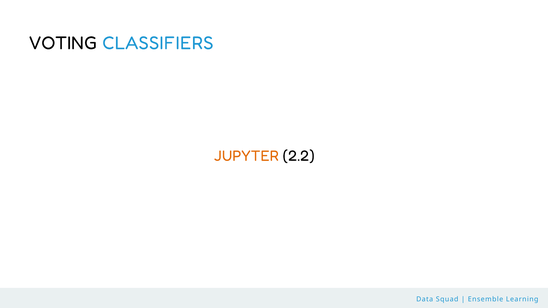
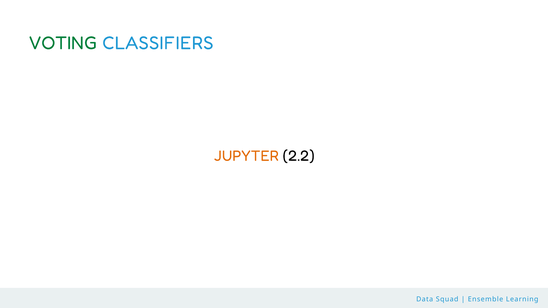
VOTING colour: black -> green
